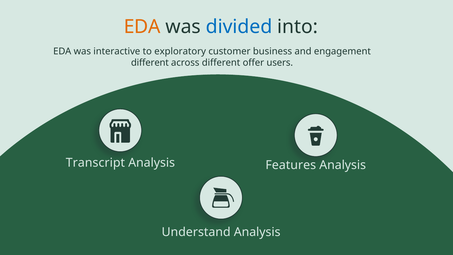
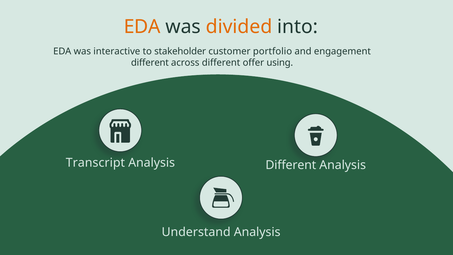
divided colour: blue -> orange
exploratory: exploratory -> stakeholder
business: business -> portfolio
users: users -> using
Features at (291, 165): Features -> Different
